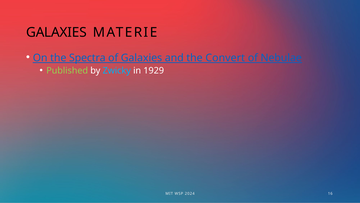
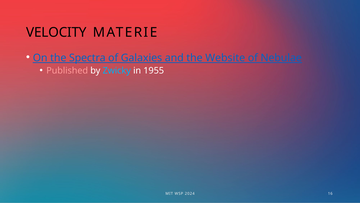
GALAXIES at (56, 32): GALAXIES -> VELOCITY
Convert: Convert -> Website
Published colour: light green -> pink
1929: 1929 -> 1955
